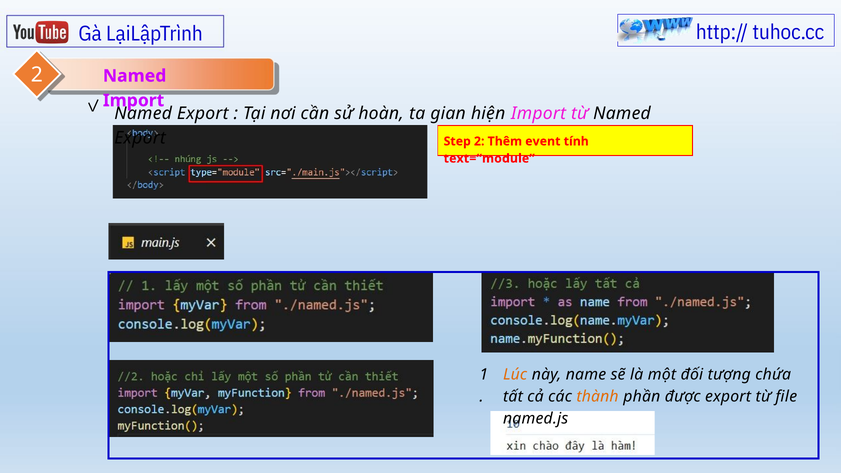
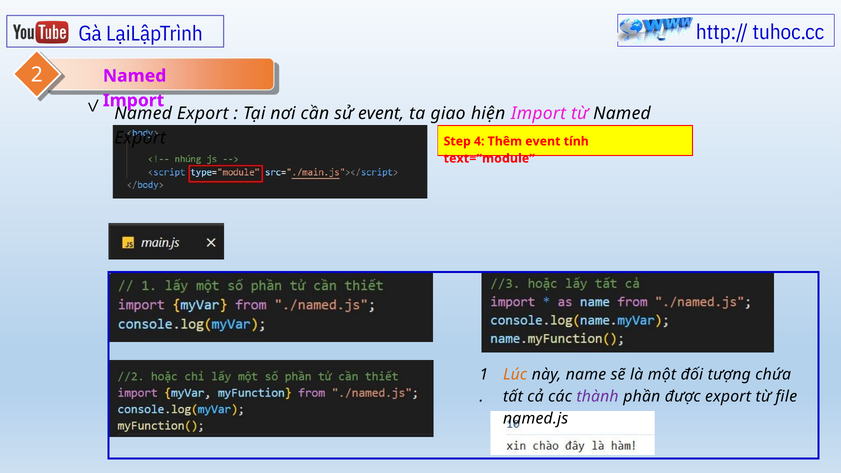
sử hoàn: hoàn -> event
gian: gian -> giao
Step 2: 2 -> 4
thành colour: orange -> purple
